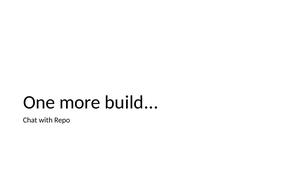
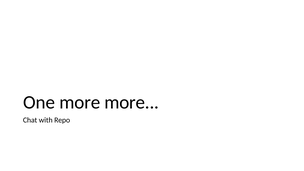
more build: build -> more
